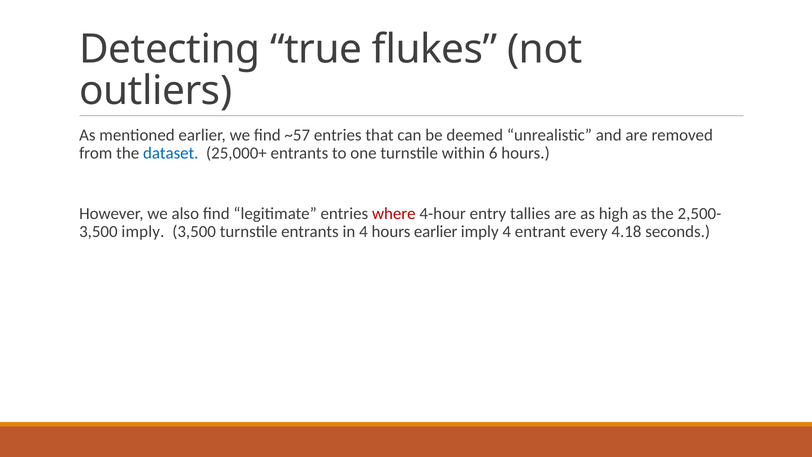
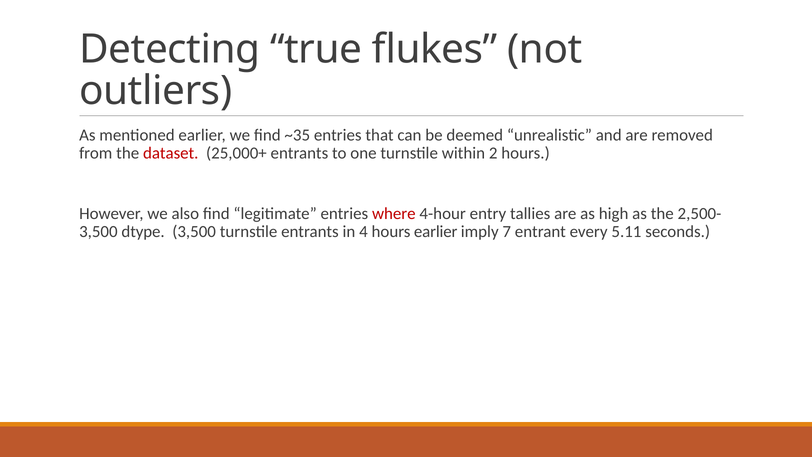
~57: ~57 -> ~35
dataset colour: blue -> red
6: 6 -> 2
3,500 imply: imply -> dtype
imply 4: 4 -> 7
4.18: 4.18 -> 5.11
